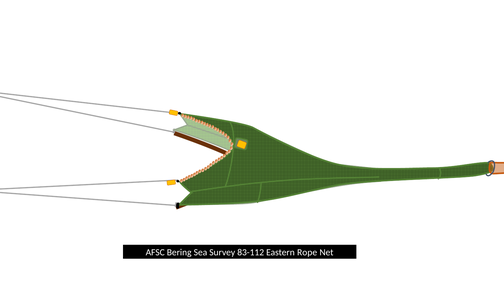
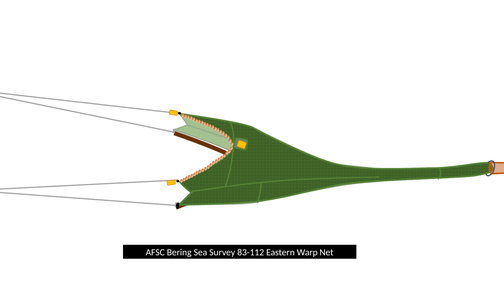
Rope: Rope -> Warp
